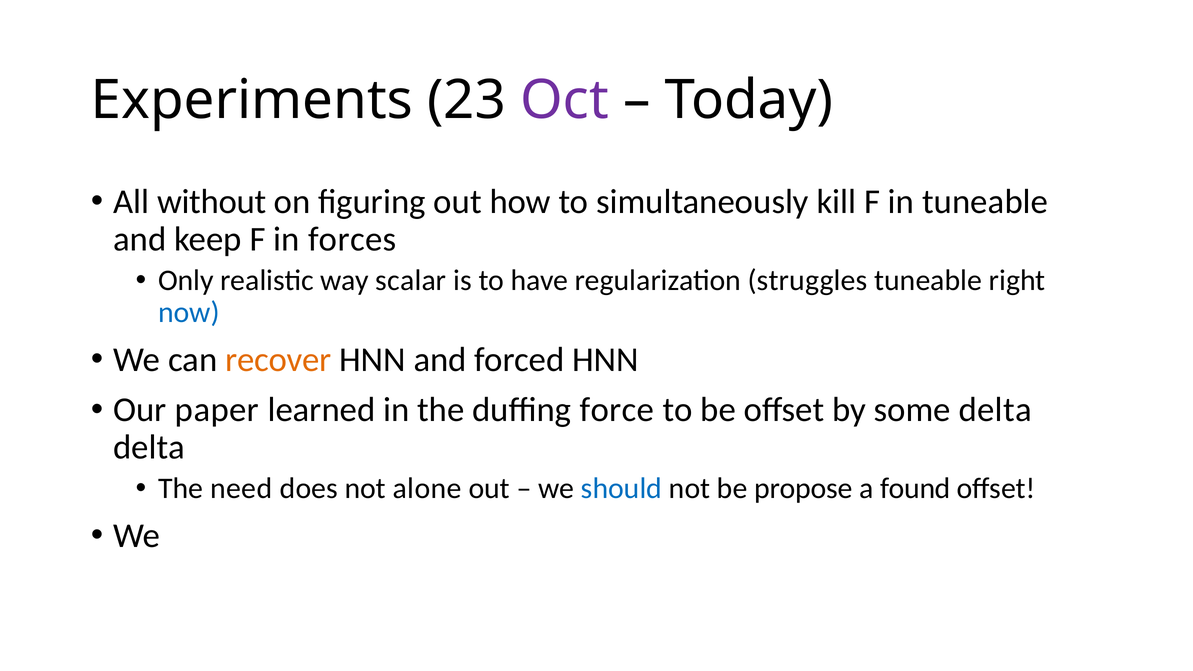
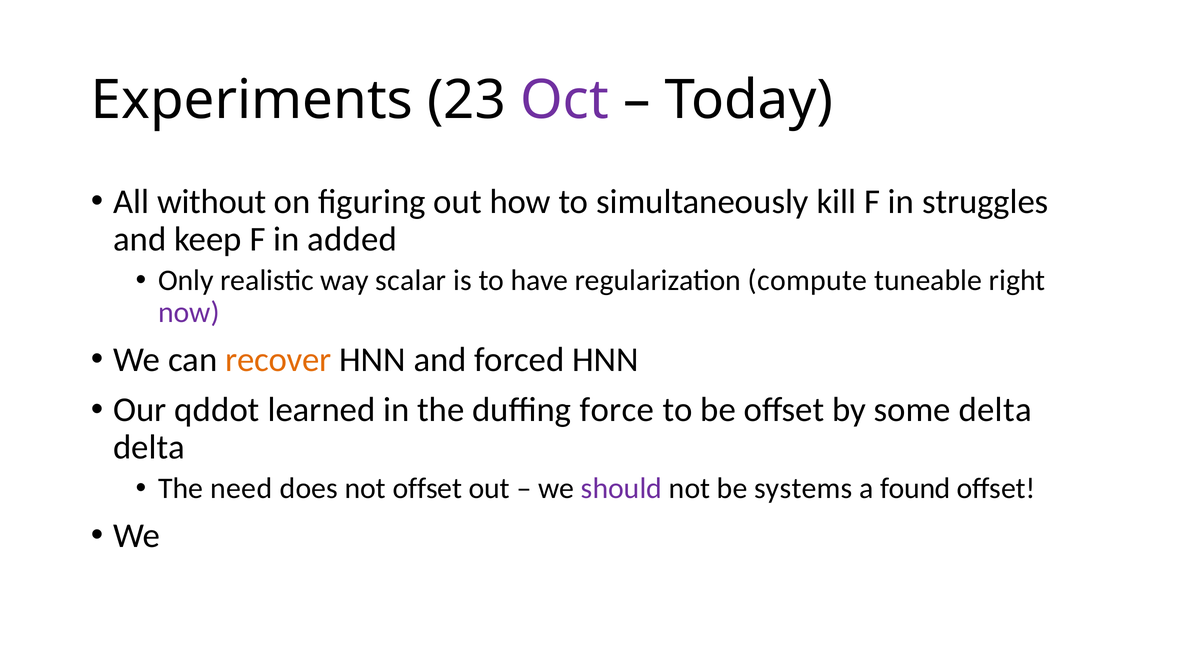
in tuneable: tuneable -> struggles
forces: forces -> added
struggles: struggles -> compute
now colour: blue -> purple
paper: paper -> qddot
not alone: alone -> offset
should colour: blue -> purple
propose: propose -> systems
